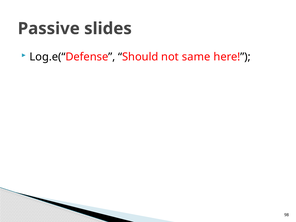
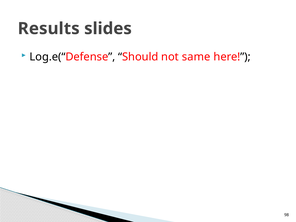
Passive: Passive -> Results
